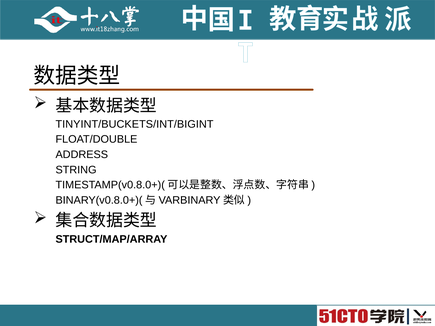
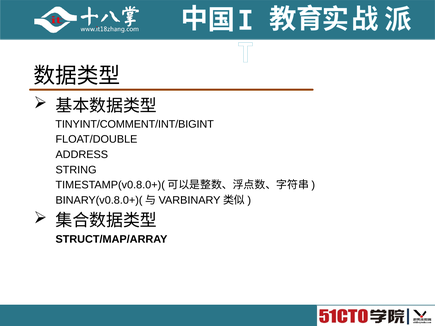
TINYINT/BUCKETS/INT/BIGINT: TINYINT/BUCKETS/INT/BIGINT -> TINYINT/COMMENT/INT/BIGINT
